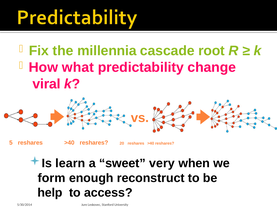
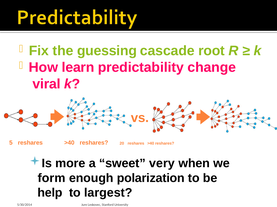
millennia: millennia -> guessing
what: what -> learn
learn: learn -> more
reconstruct: reconstruct -> polarization
access: access -> largest
